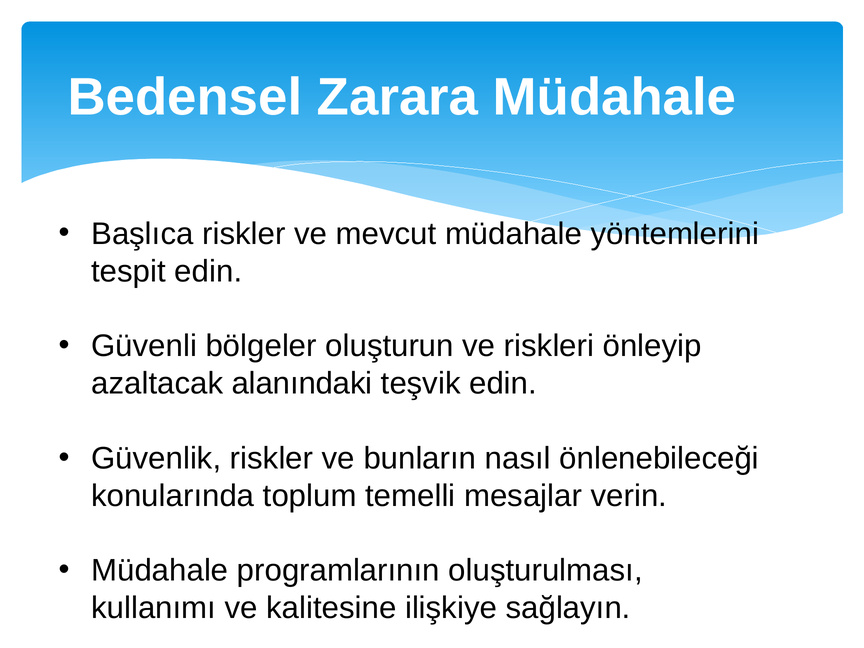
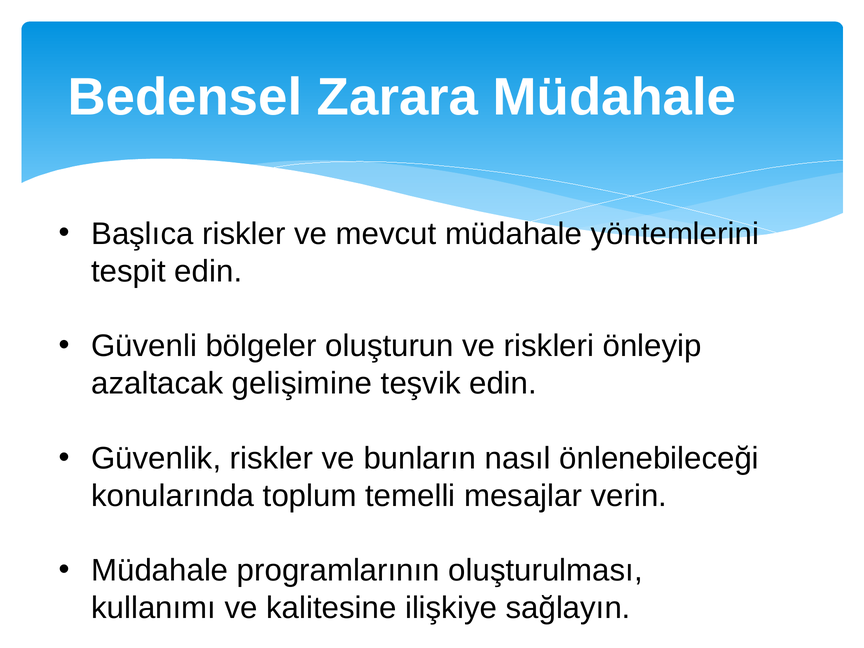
alanındaki: alanındaki -> gelişimine
